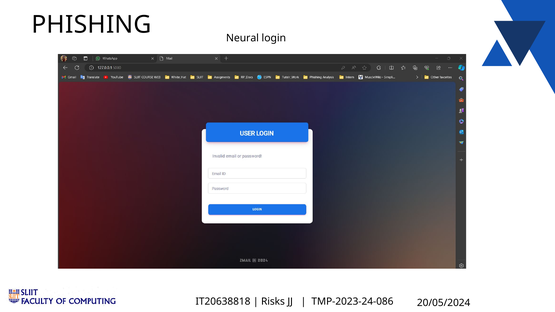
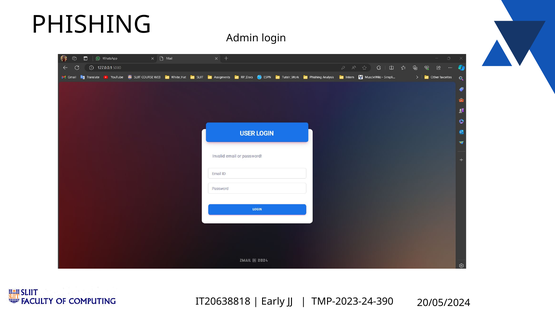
Neural: Neural -> Admin
Risks: Risks -> Early
TMP-2023-24-086: TMP-2023-24-086 -> TMP-2023-24-390
